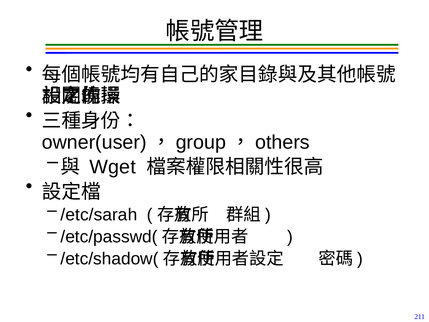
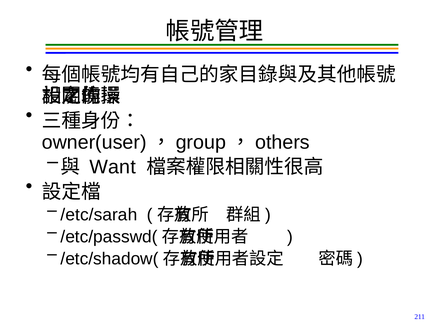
Wget: Wget -> Want
